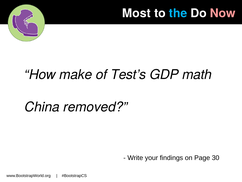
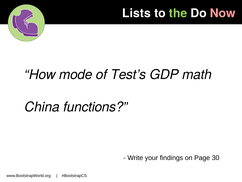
Most: Most -> Lists
the colour: light blue -> light green
make: make -> mode
removed: removed -> functions
